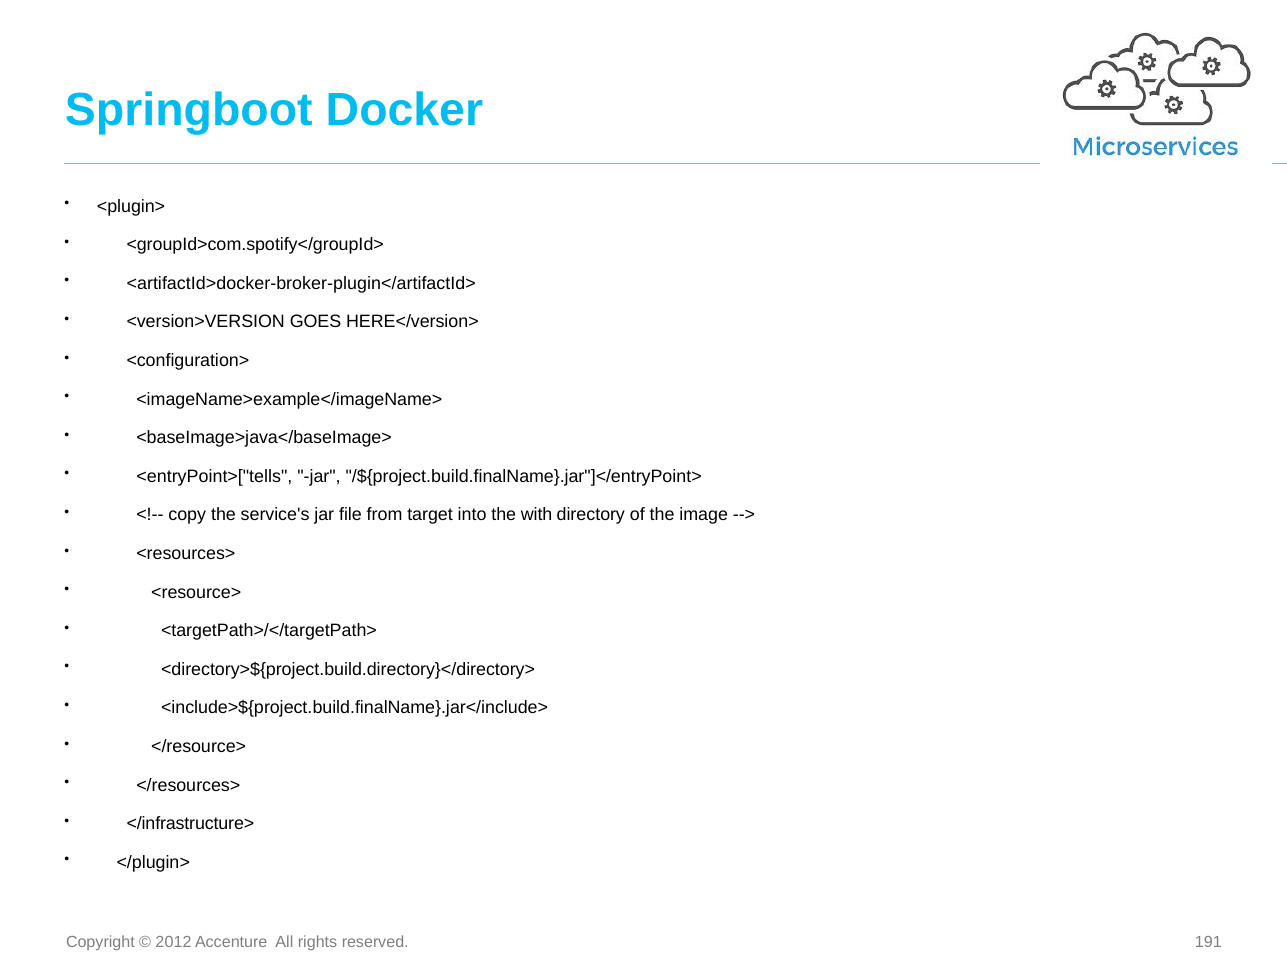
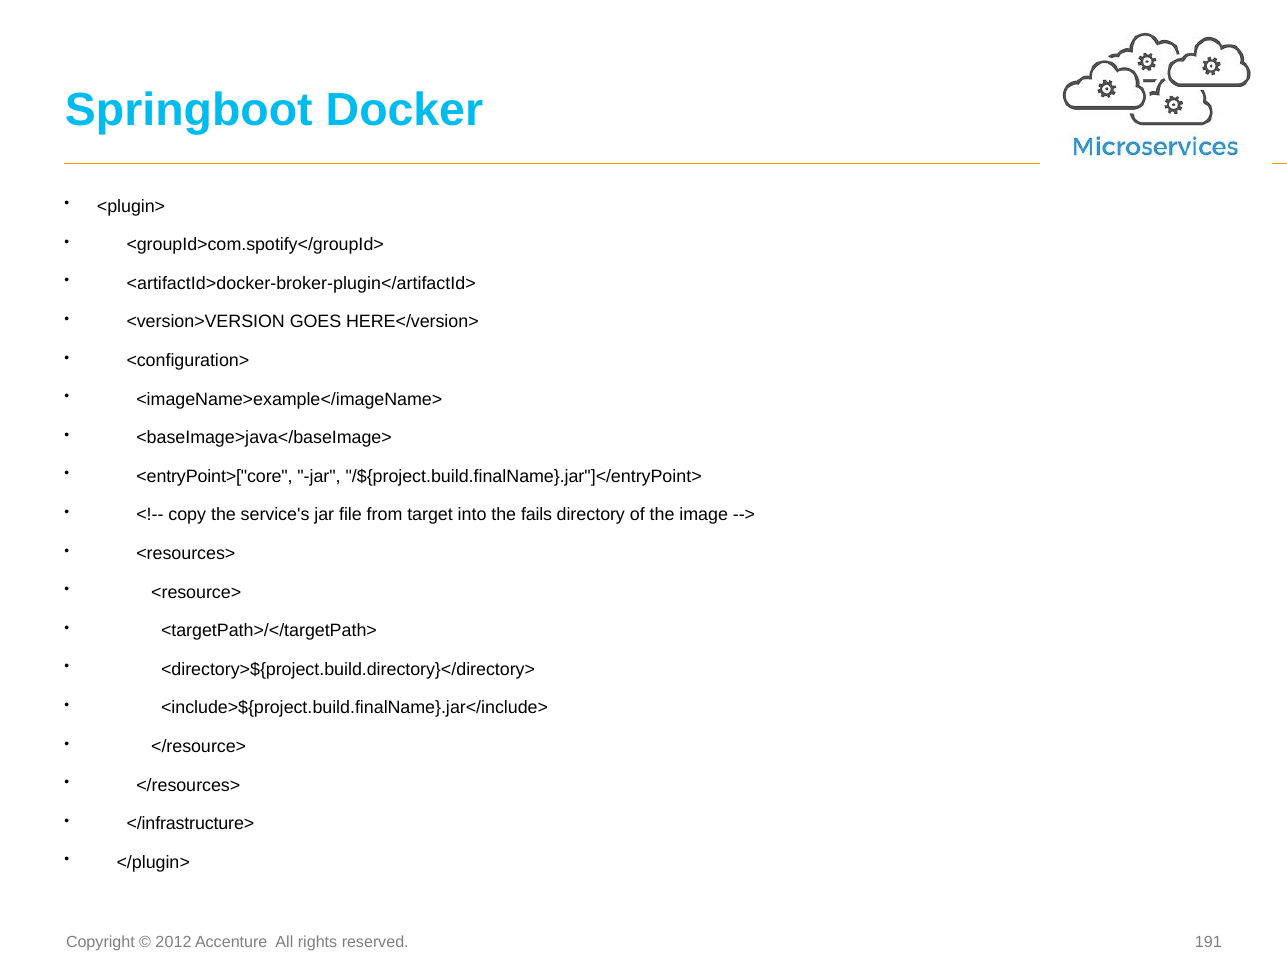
<entryPoint>["tells: <entryPoint>["tells -> <entryPoint>["core
with: with -> fails
